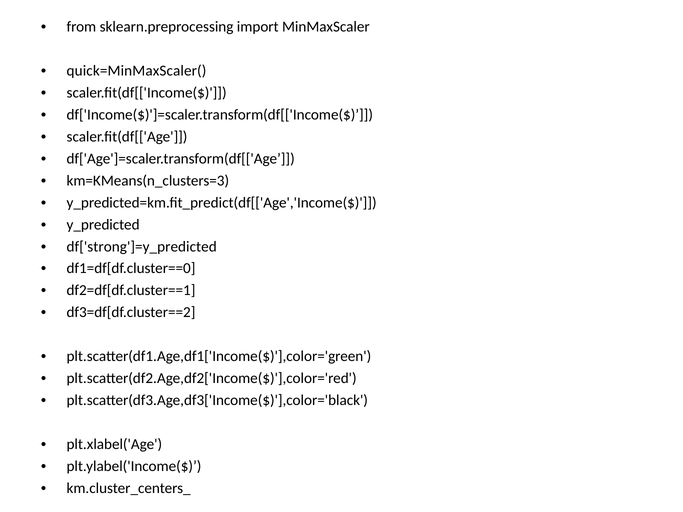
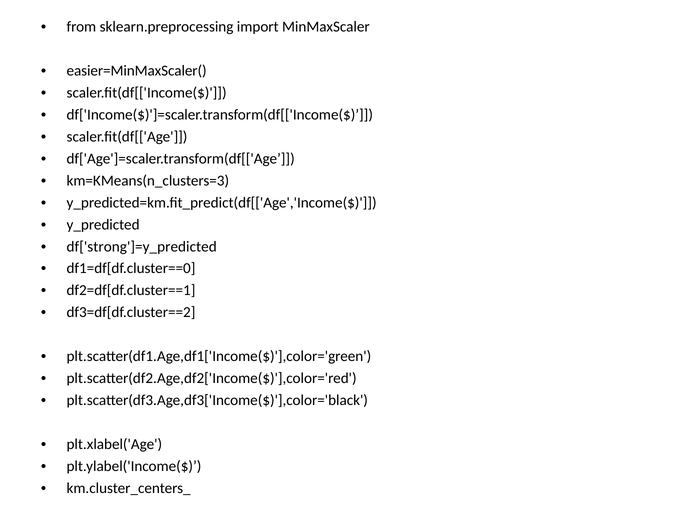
quick=MinMaxScaler(: quick=MinMaxScaler( -> easier=MinMaxScaler(
